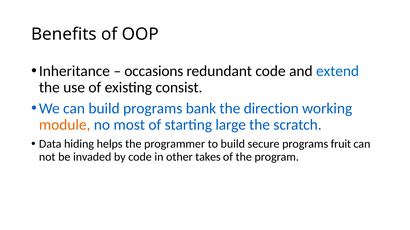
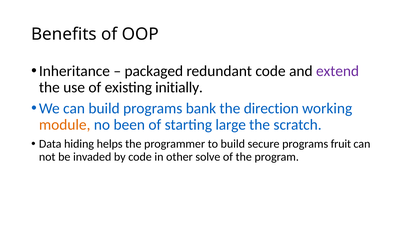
occasions: occasions -> packaged
extend colour: blue -> purple
consist: consist -> initially
most: most -> been
takes: takes -> solve
